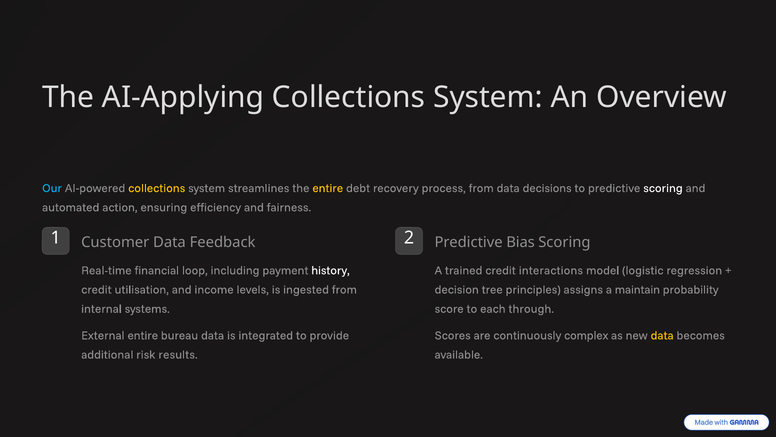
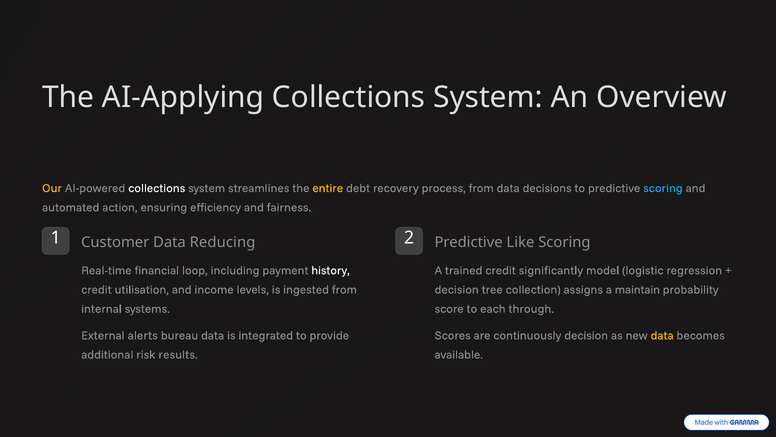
Our colour: light blue -> yellow
collections at (157, 188) colour: yellow -> white
scoring at (663, 188) colour: white -> light blue
Feedback: Feedback -> Reducing
Bias: Bias -> Like
interactions: interactions -> significantly
principles: principles -> collection
External entire: entire -> alerts
continuously complex: complex -> decision
